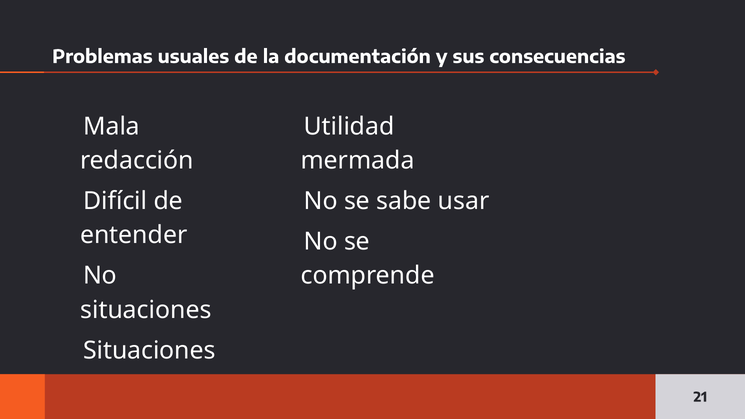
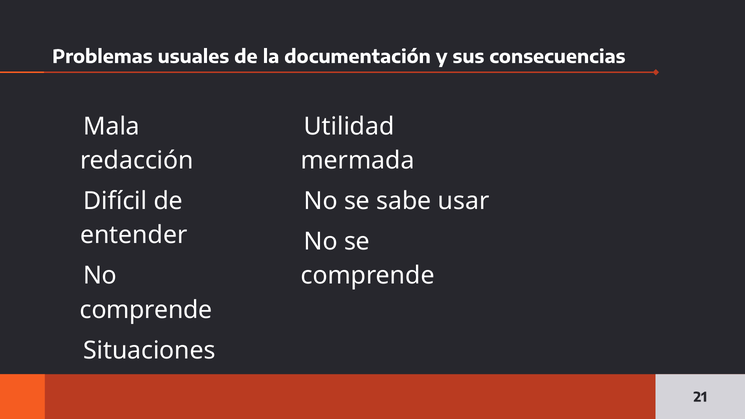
situaciones at (146, 310): situaciones -> comprende
